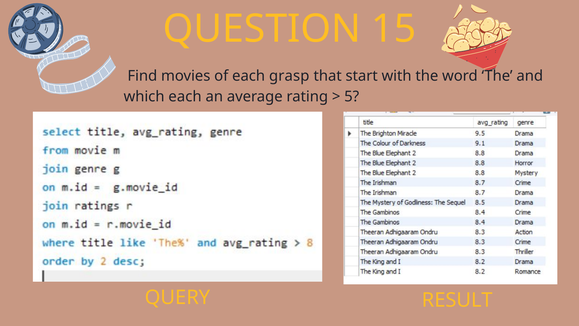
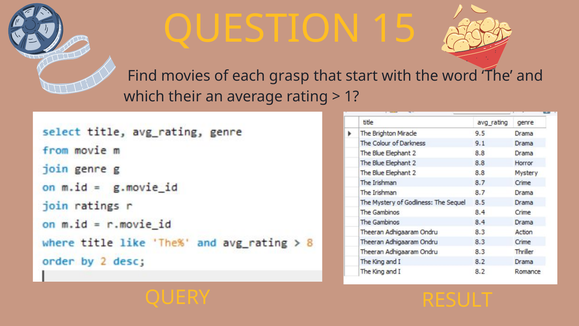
which each: each -> their
5: 5 -> 1
